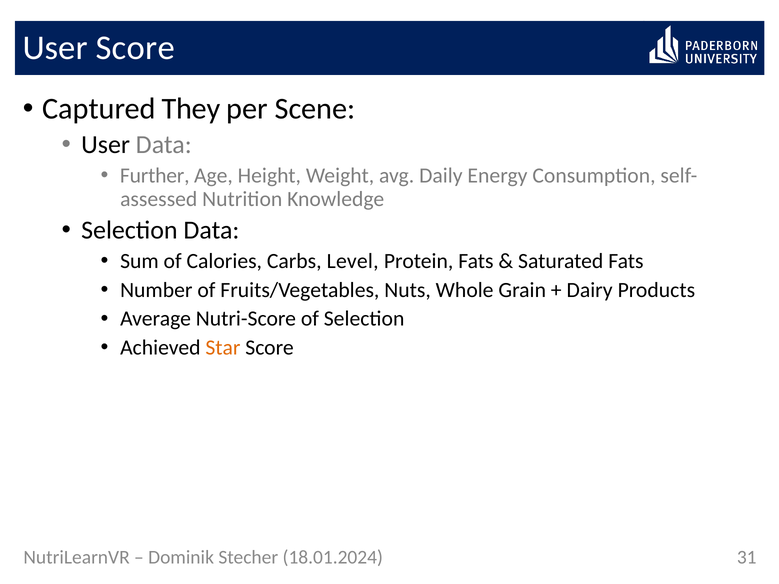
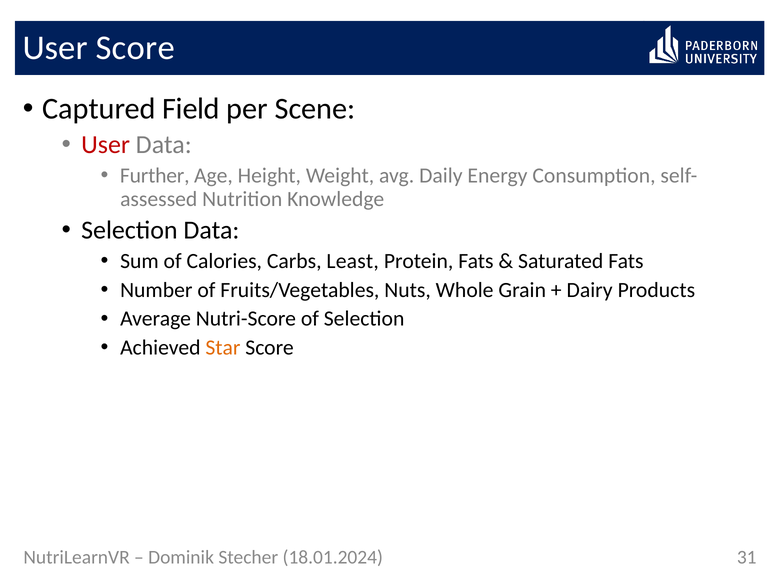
They: They -> Field
User at (106, 145) colour: black -> red
Level: Level -> Least
